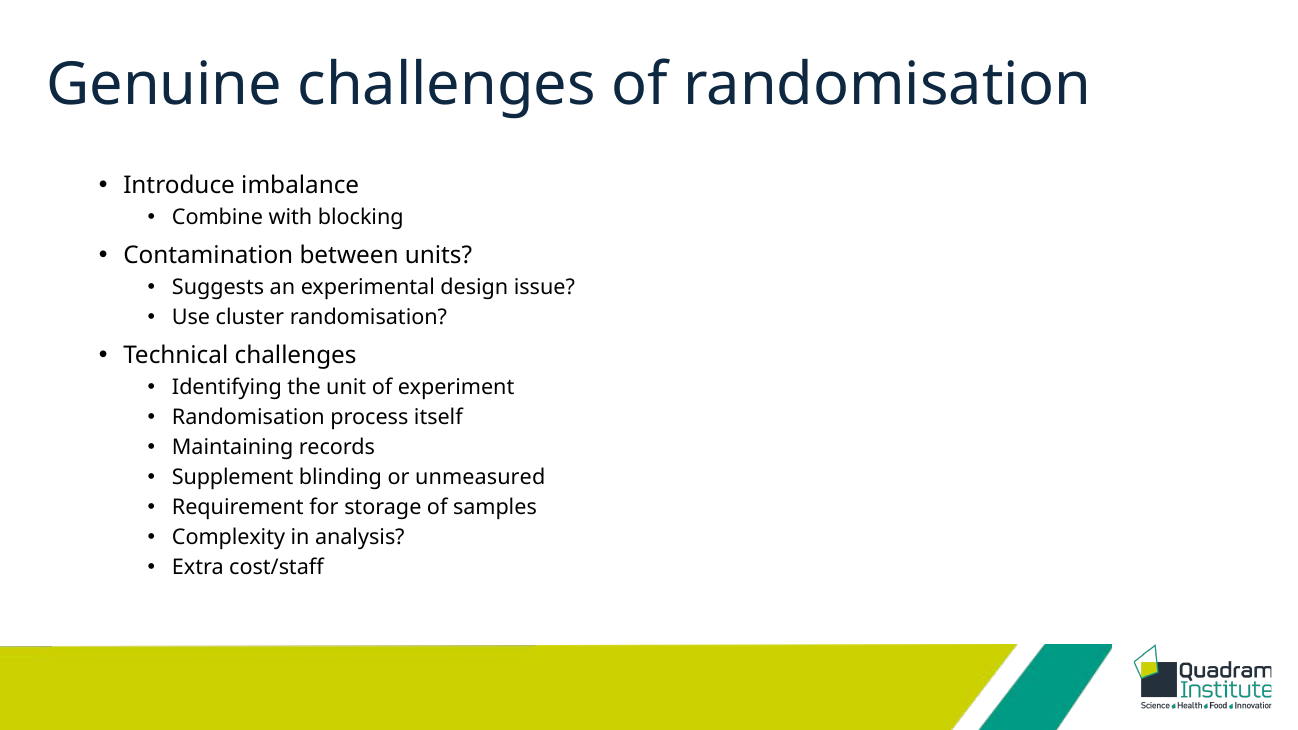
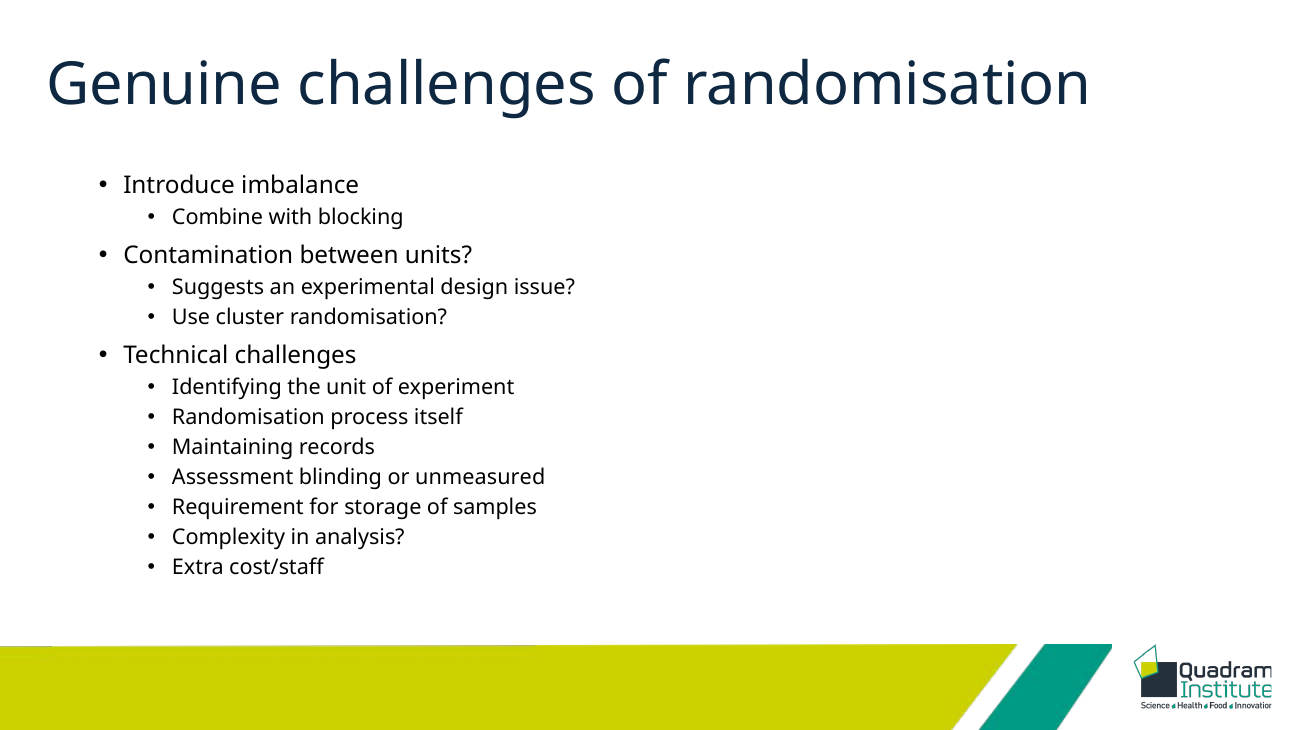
Supplement: Supplement -> Assessment
